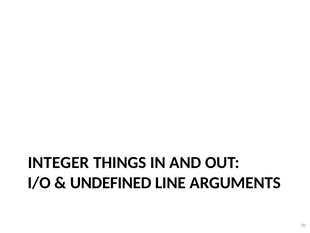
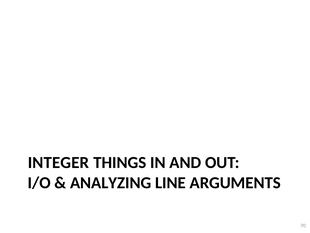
UNDEFINED: UNDEFINED -> ANALYZING
